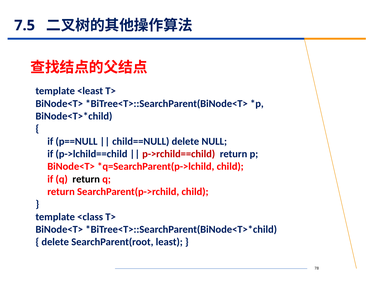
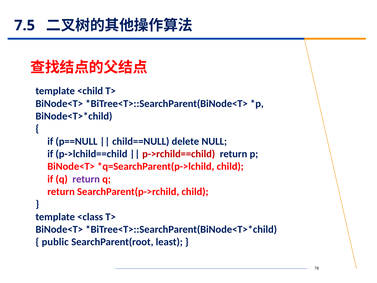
<least: <least -> <child
return at (86, 179) colour: black -> purple
delete at (55, 242): delete -> public
